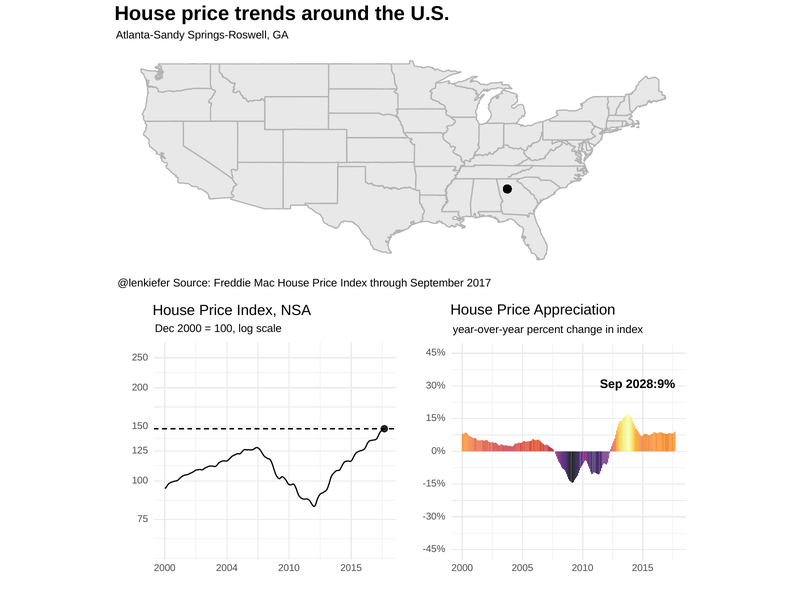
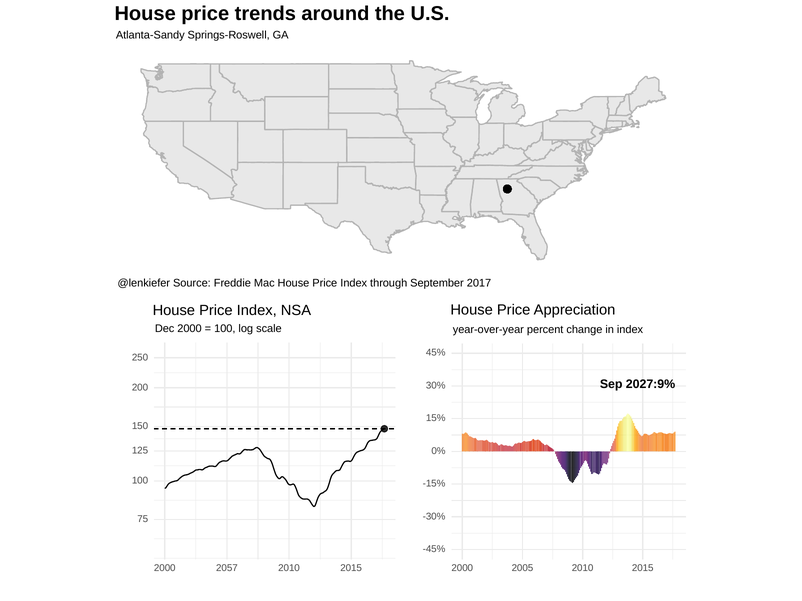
2028:9%: 2028:9% -> 2027:9%
2004: 2004 -> 2057
